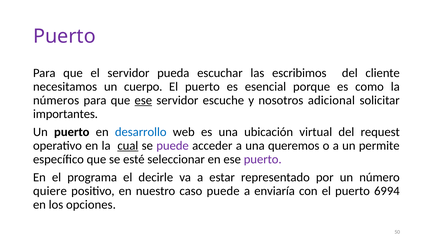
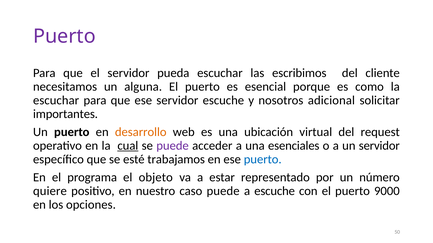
cuerpo: cuerpo -> alguna
números at (56, 100): números -> escuchar
ese at (143, 100) underline: present -> none
desarrollo colour: blue -> orange
queremos: queremos -> esenciales
un permite: permite -> servidor
seleccionar: seleccionar -> trabajamos
puerto at (263, 160) colour: purple -> blue
decirle: decirle -> objeto
a enviaría: enviaría -> escuche
6994: 6994 -> 9000
